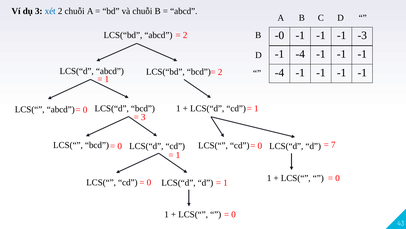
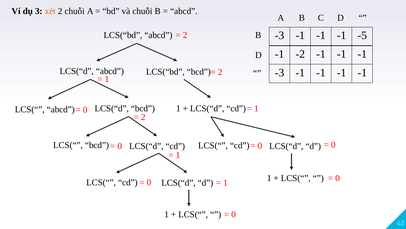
xét colour: blue -> orange
2 -0: -0 -> -3
-3: -3 -> -5
-4 at (300, 54): -4 -> -2
-4 at (280, 73): -4 -> -3
3 at (143, 117): 3 -> 2
7 at (333, 145): 7 -> 0
